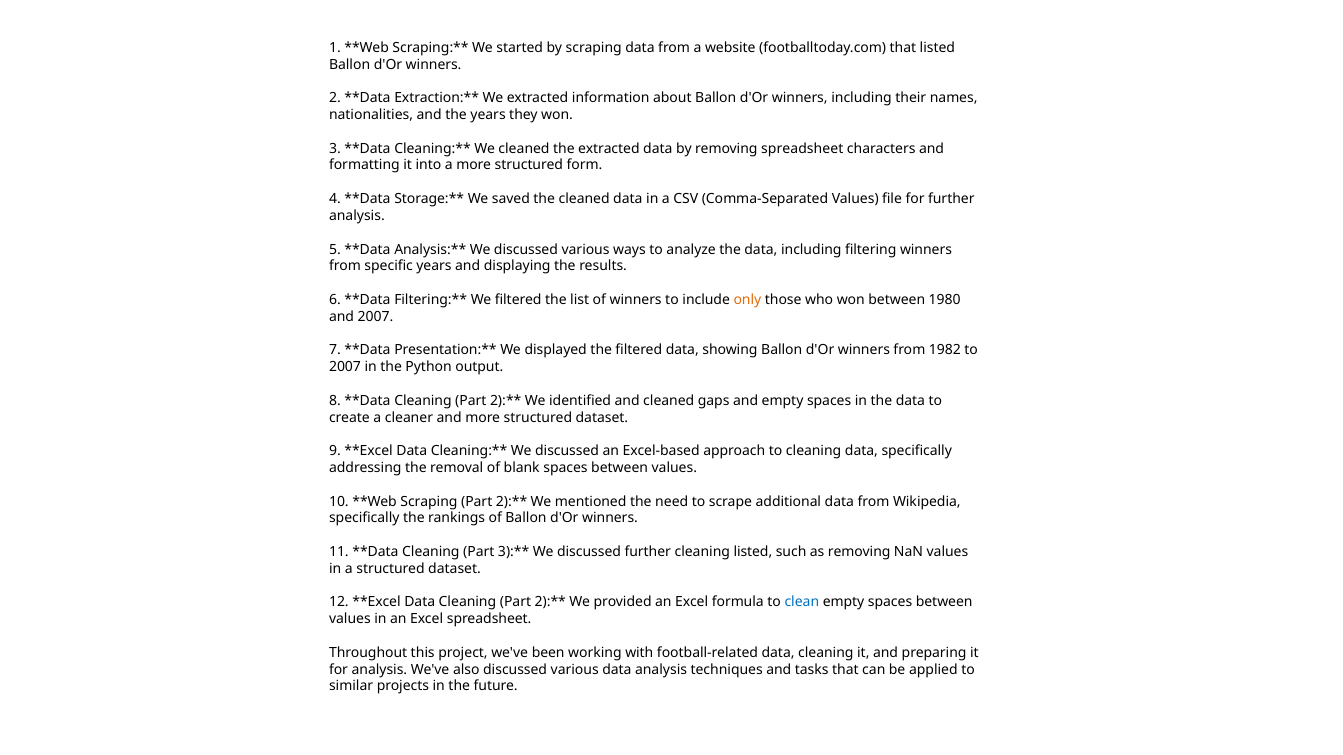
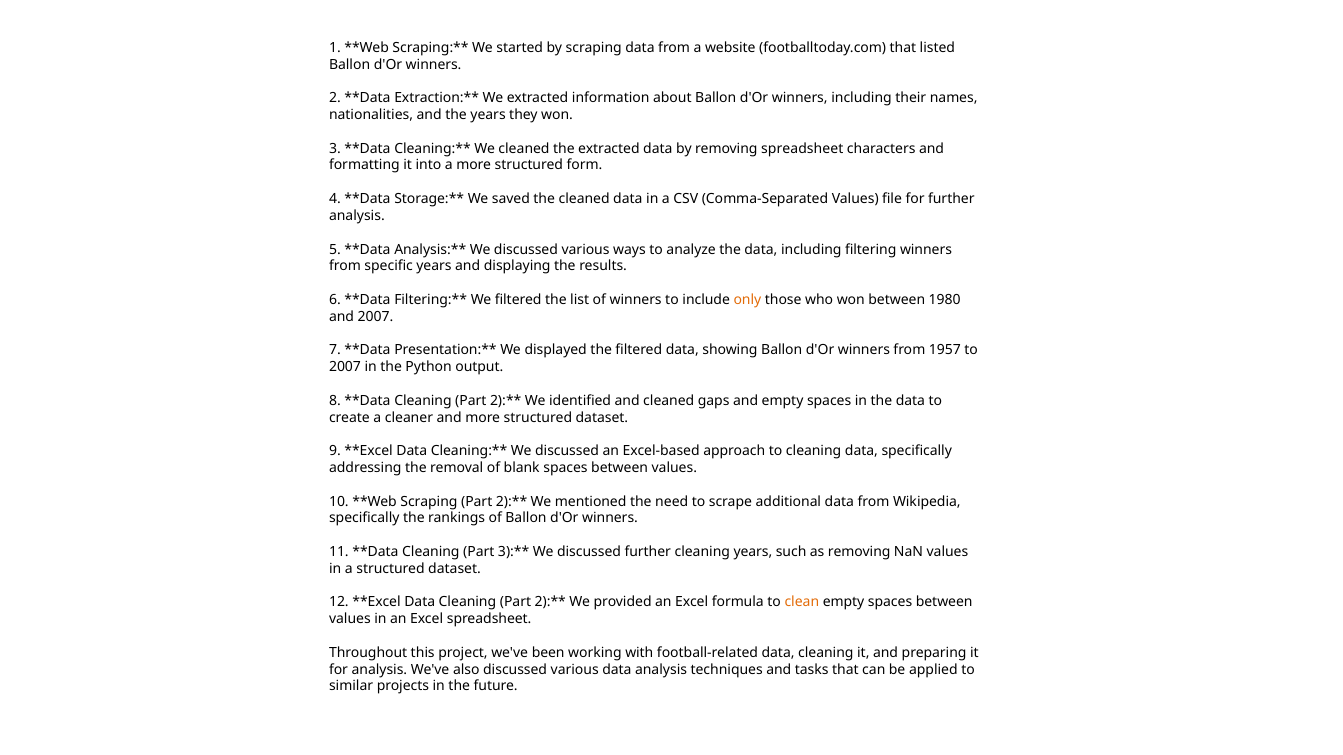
1982: 1982 -> 1957
cleaning listed: listed -> years
clean colour: blue -> orange
